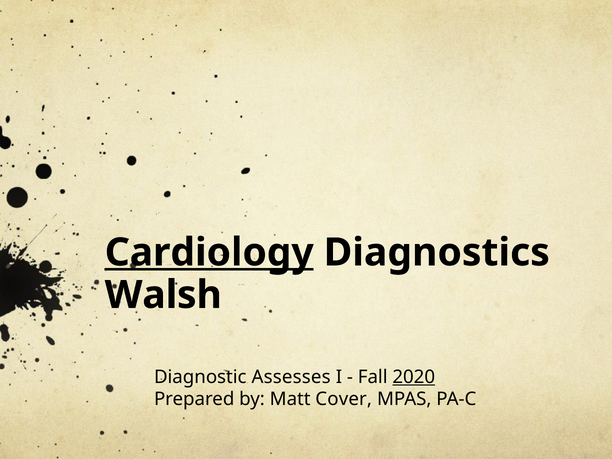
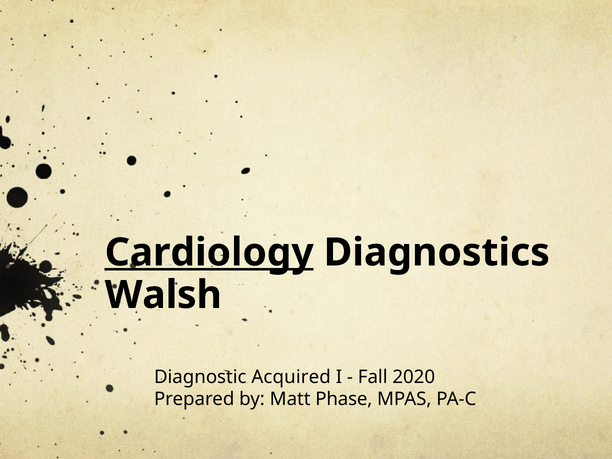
Assesses: Assesses -> Acquired
2020 underline: present -> none
Cover: Cover -> Phase
